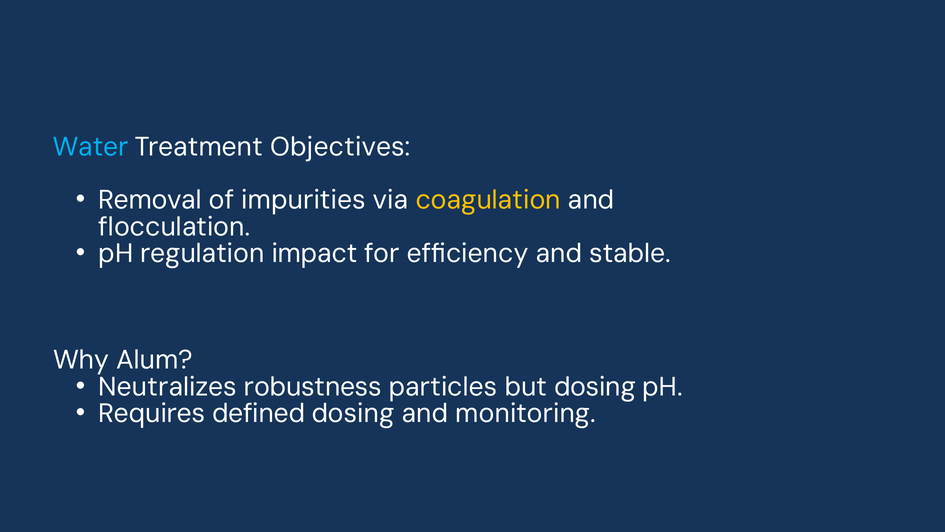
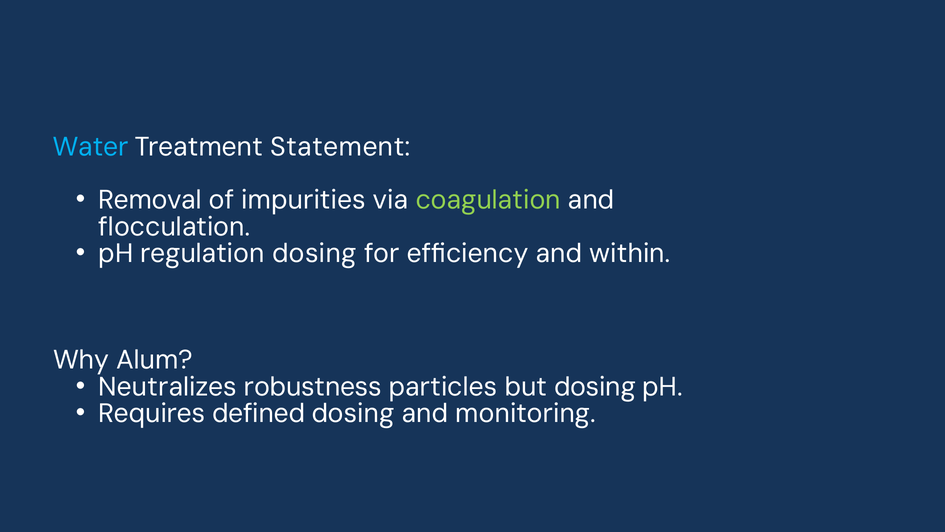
Objectives: Objectives -> Statement
coagulation colour: yellow -> light green
regulation impact: impact -> dosing
stable: stable -> within
